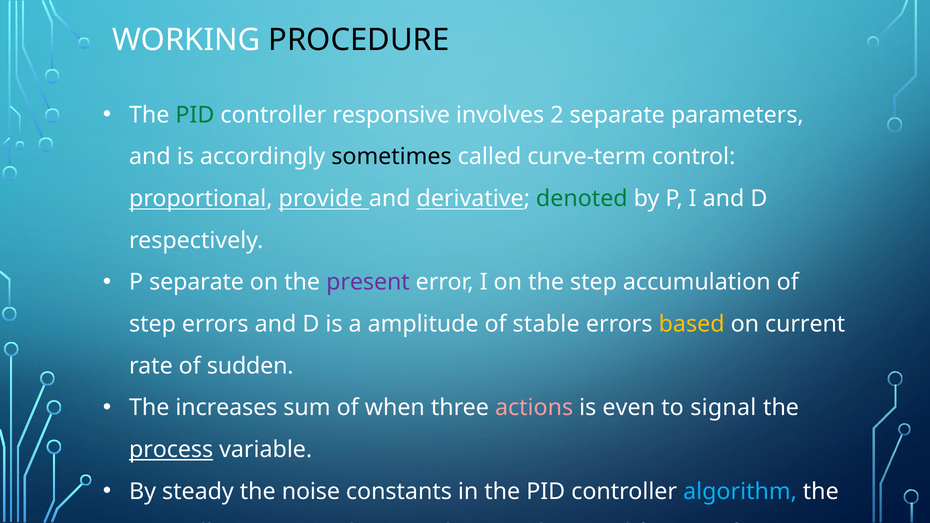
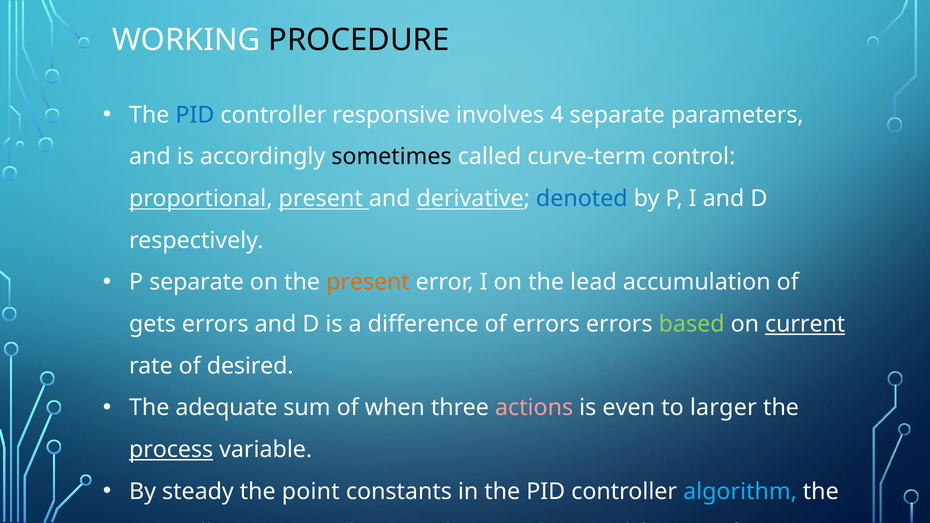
PID at (195, 115) colour: green -> blue
2: 2 -> 4
proportional provide: provide -> present
denoted colour: green -> blue
present at (368, 282) colour: purple -> orange
the step: step -> lead
step at (153, 324): step -> gets
amplitude: amplitude -> difference
of stable: stable -> errors
based colour: yellow -> light green
current underline: none -> present
sudden: sudden -> desired
increases: increases -> adequate
signal: signal -> larger
noise: noise -> point
